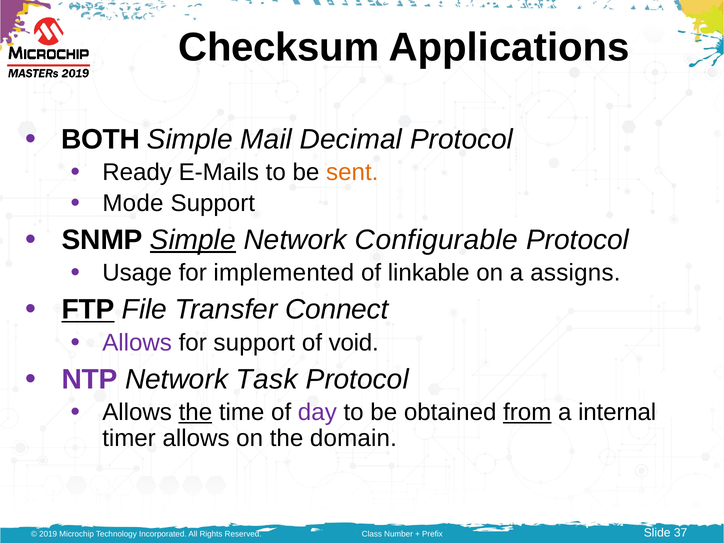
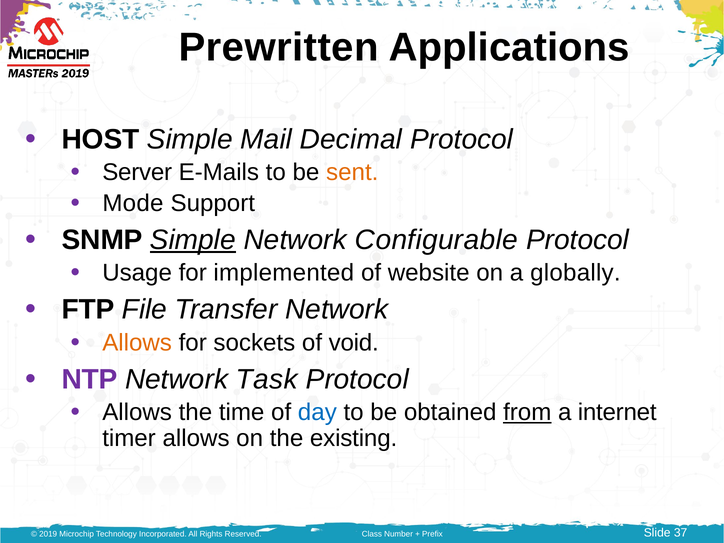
Checksum: Checksum -> Prewritten
BOTH: BOTH -> HOST
Ready: Ready -> Server
linkable: linkable -> website
assigns: assigns -> globally
FTP underline: present -> none
Transfer Connect: Connect -> Network
Allows at (137, 343) colour: purple -> orange
for support: support -> sockets
the at (195, 412) underline: present -> none
day colour: purple -> blue
internal: internal -> internet
domain: domain -> existing
